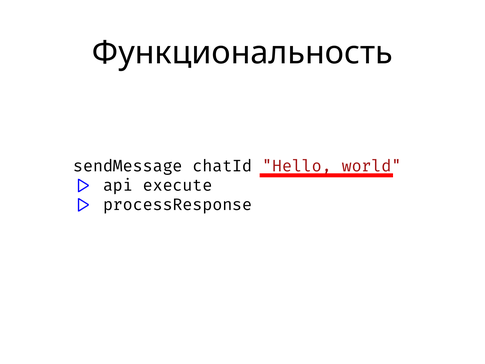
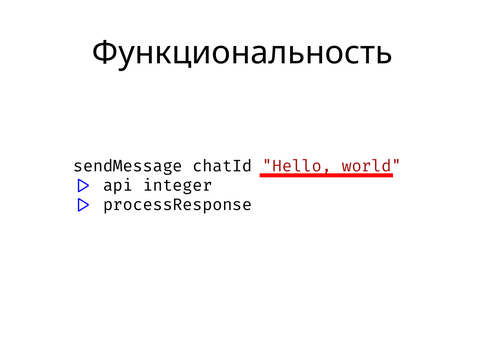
execute: execute -> integer
